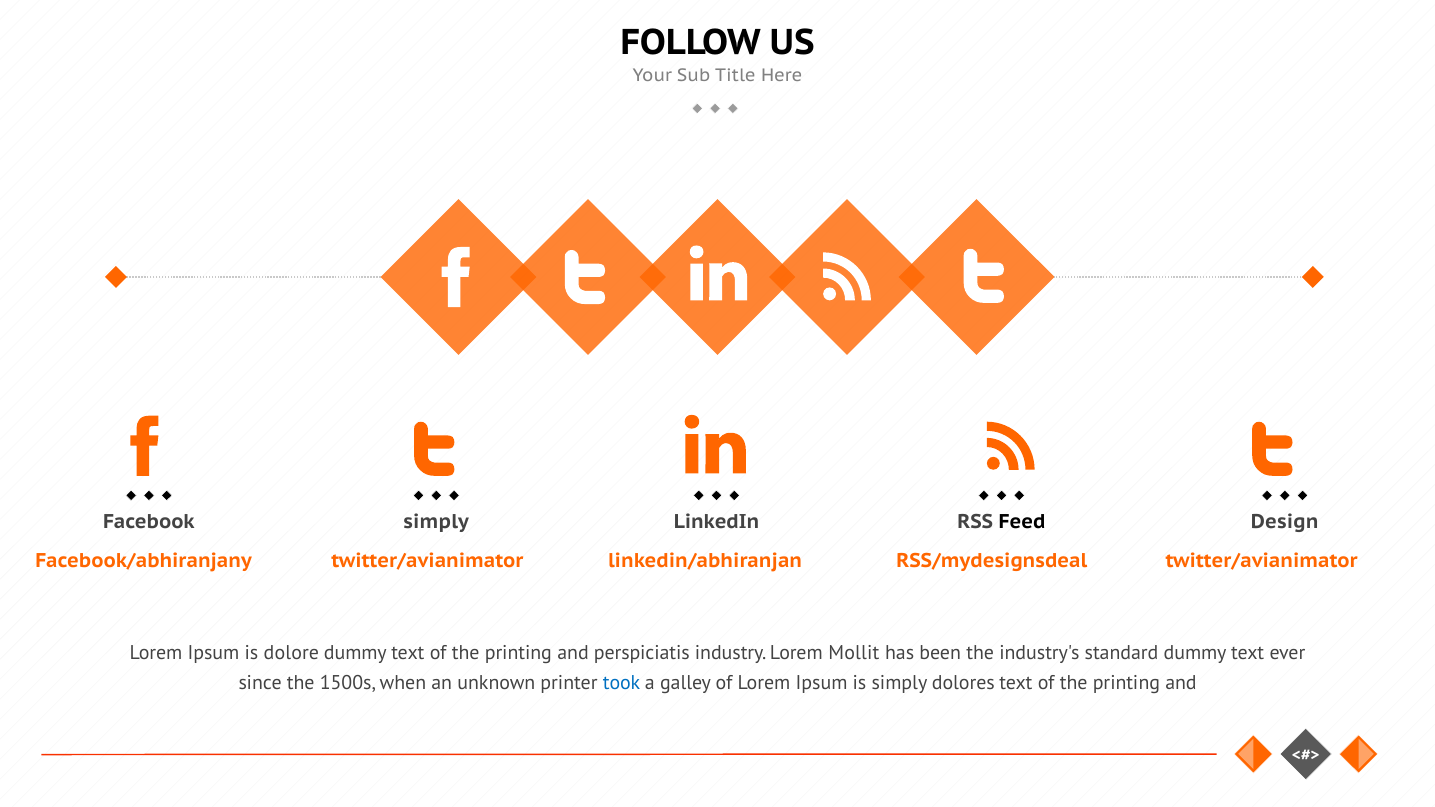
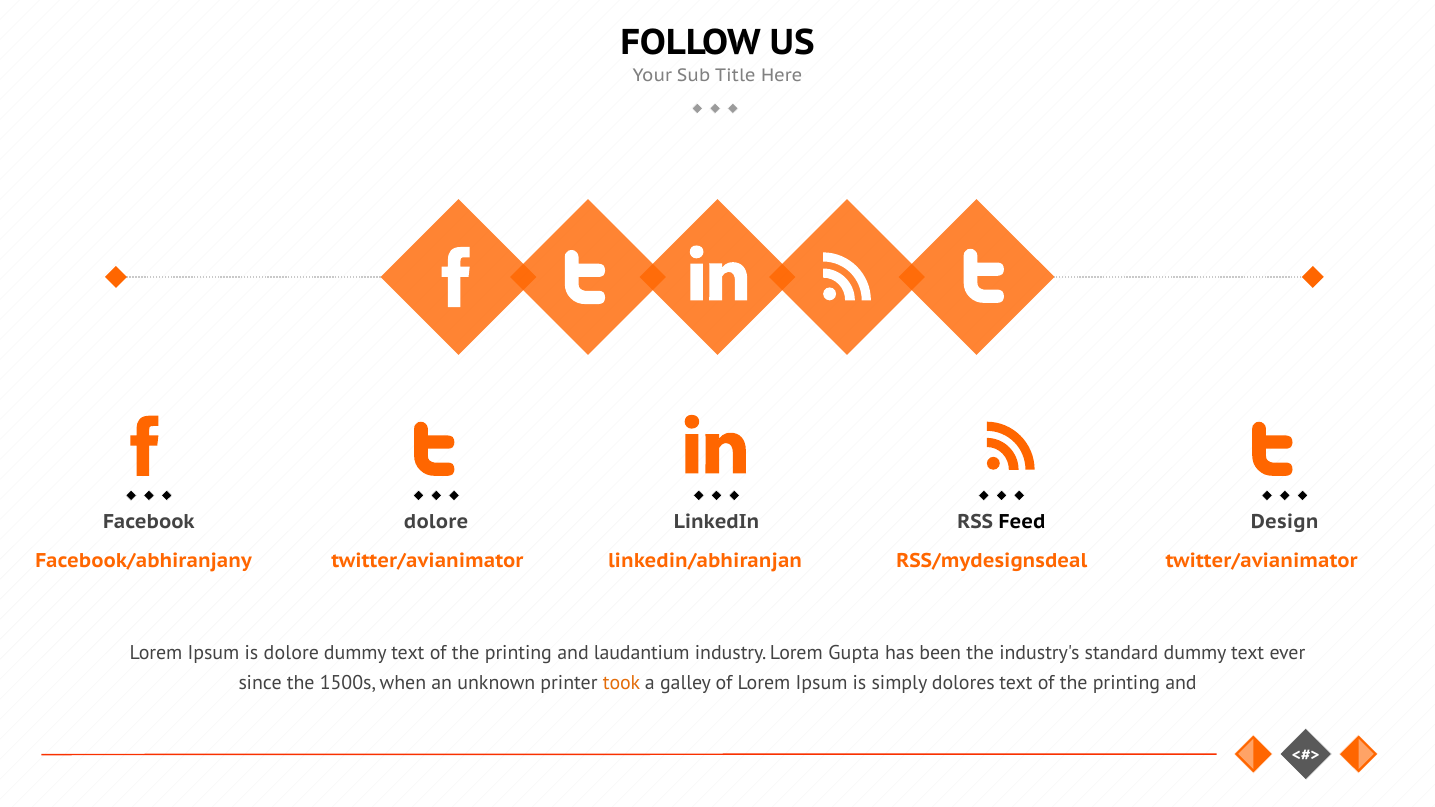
simply at (436, 522): simply -> dolore
perspiciatis: perspiciatis -> laudantium
Mollit: Mollit -> Gupta
took colour: blue -> orange
